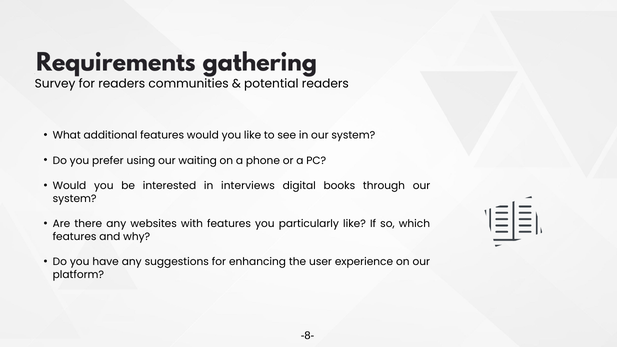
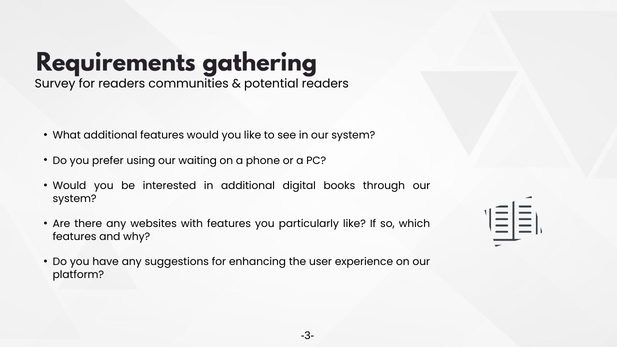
in interviews: interviews -> additional
-8-: -8- -> -3-
